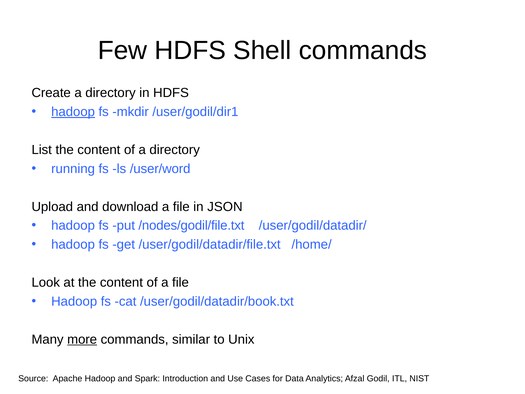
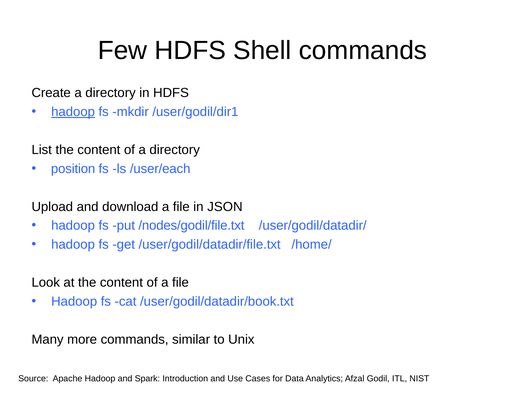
running: running -> position
/user/word: /user/word -> /user/each
more underline: present -> none
